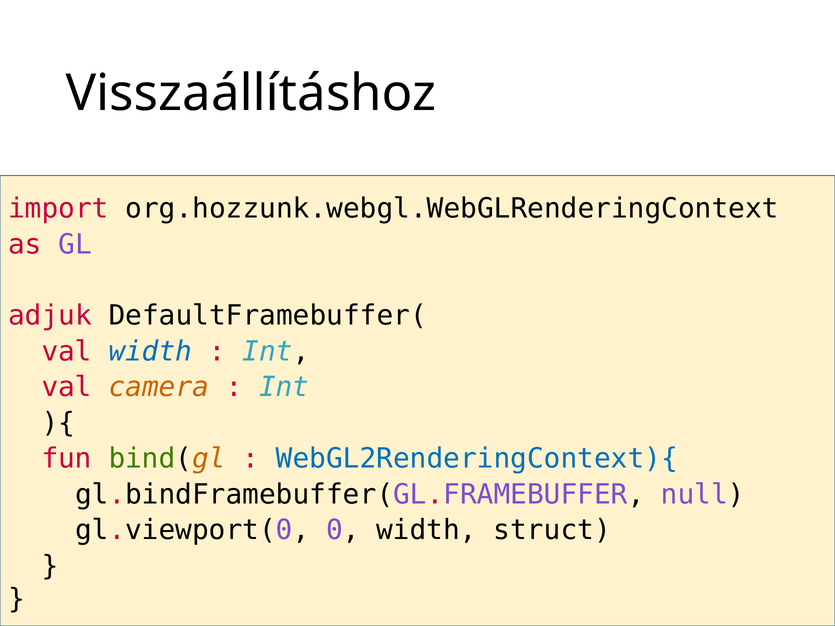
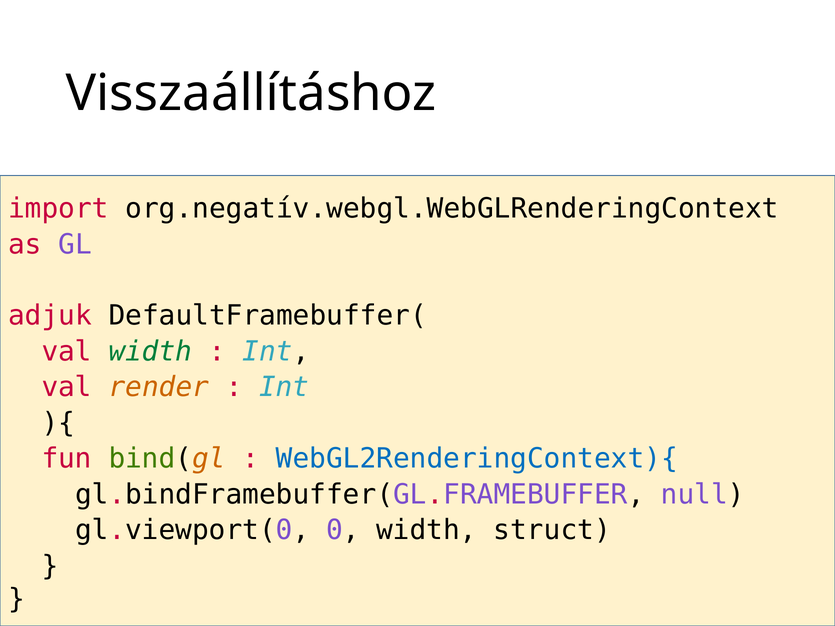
org.hozzunk.webgl.WebGLRenderingContext: org.hozzunk.webgl.WebGLRenderingContext -> org.negatív.webgl.WebGLRenderingContext
width at (150, 352) colour: blue -> green
camera: camera -> render
